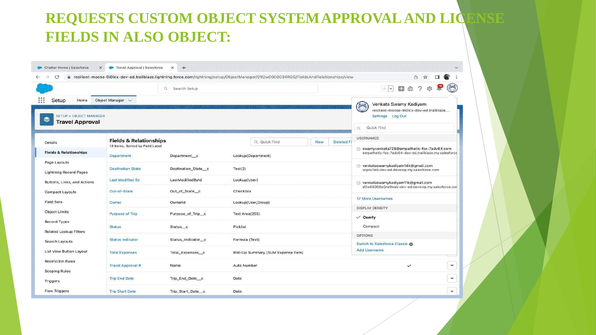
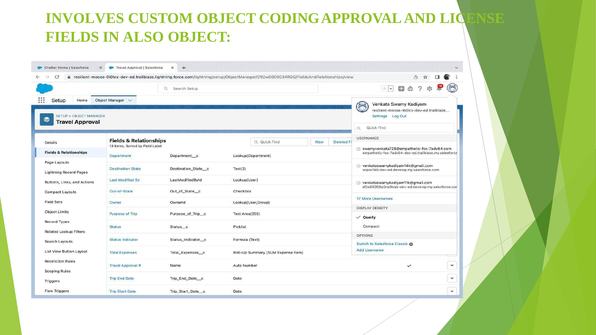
REQUESTS: REQUESTS -> INVOLVES
SYSTEM: SYSTEM -> CODING
